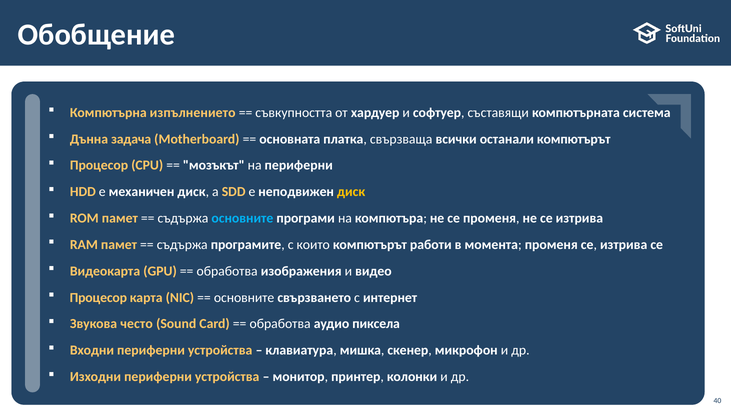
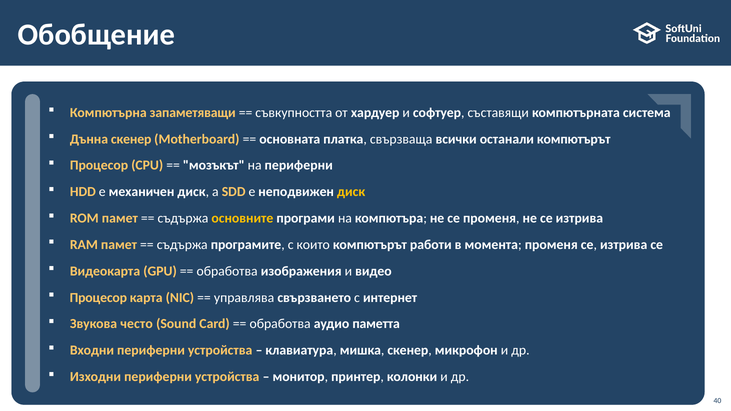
изпълнението: изпълнението -> запаметяващи
Дънна задача: задача -> скенер
основните at (242, 218) colour: light blue -> yellow
основните at (244, 298): основните -> управлява
пиксела: пиксела -> паметта
